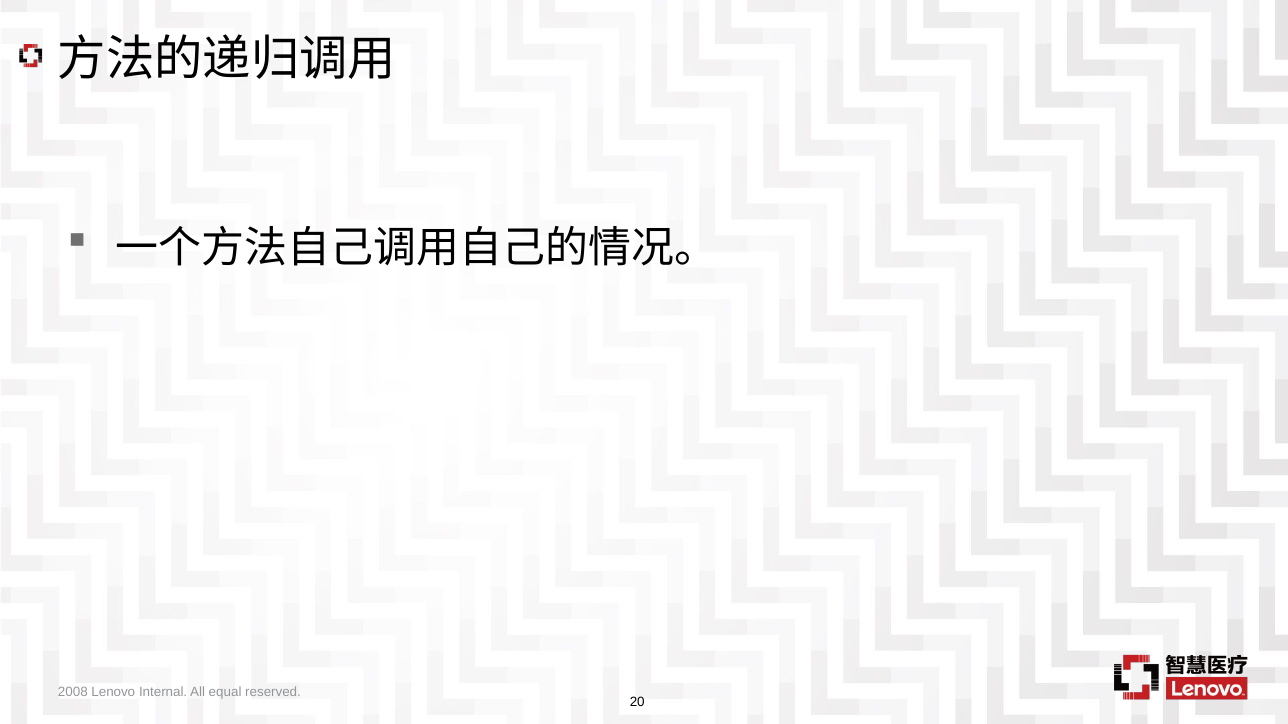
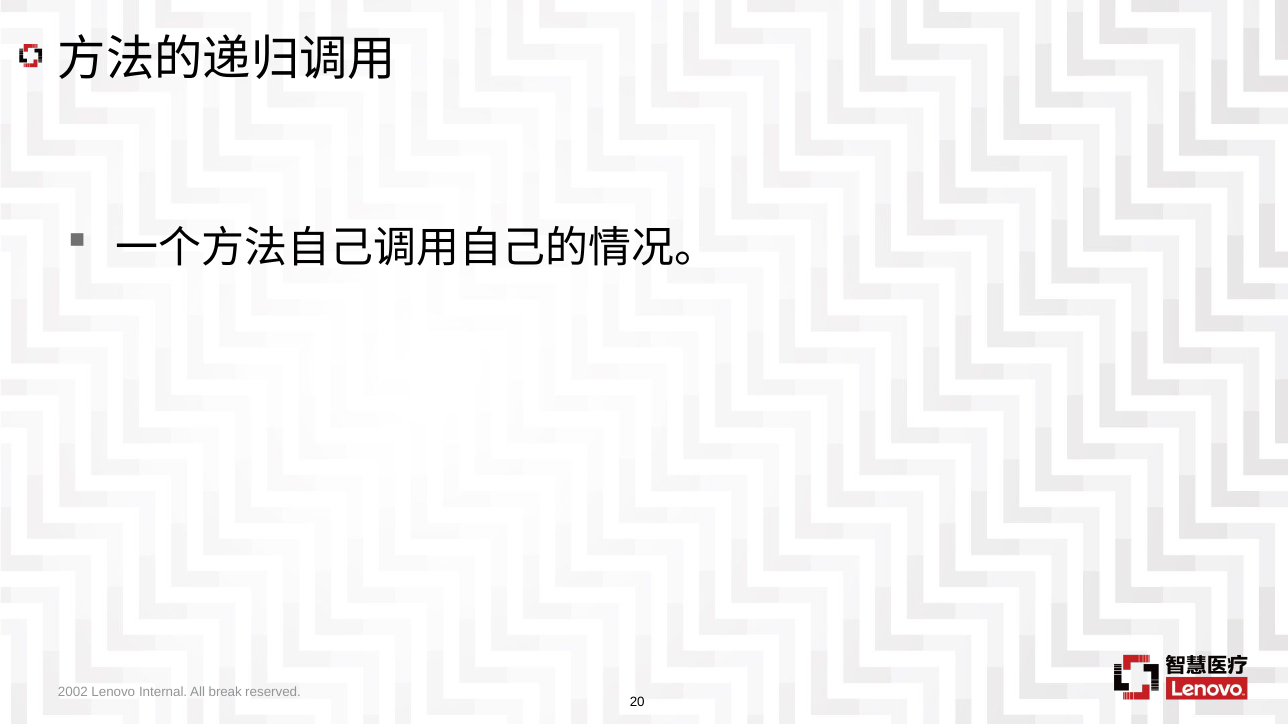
2008: 2008 -> 2002
equal: equal -> break
